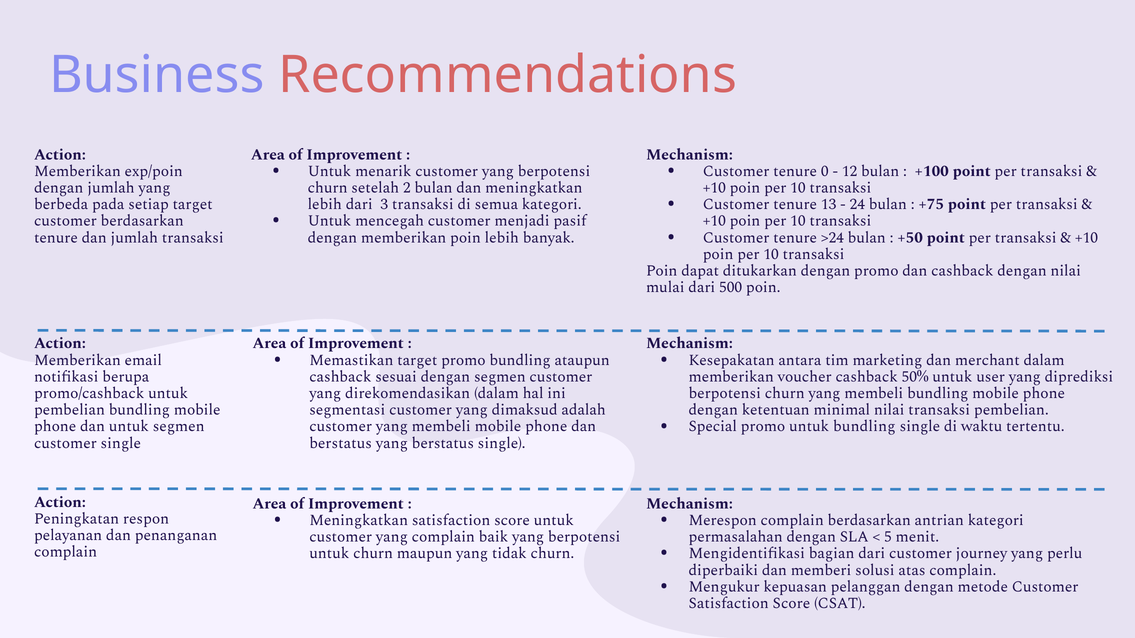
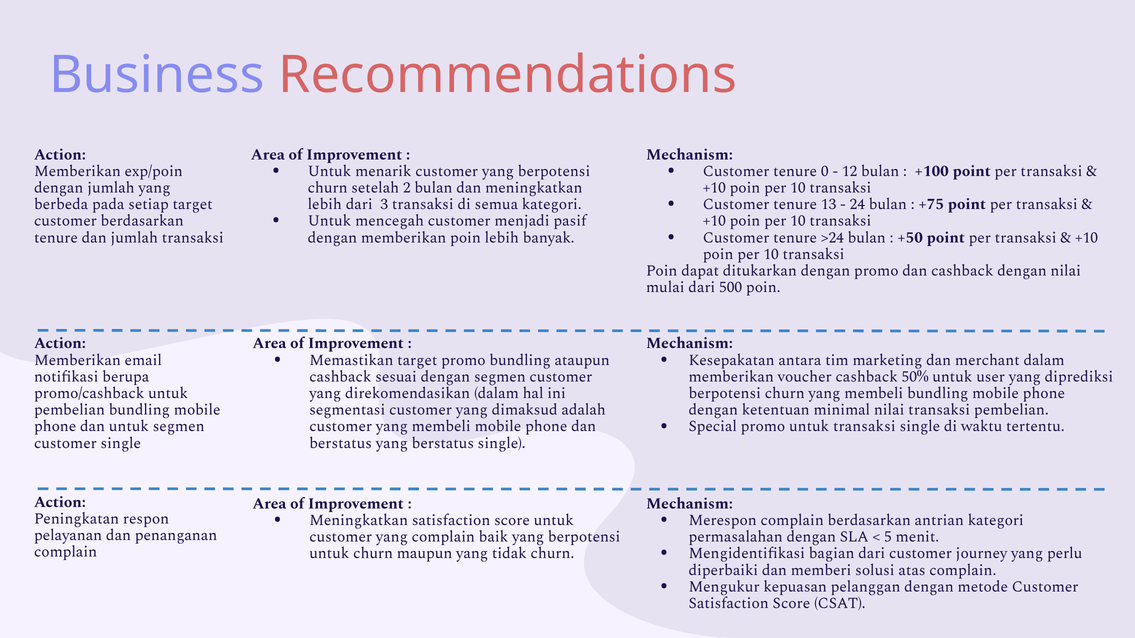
untuk bundling: bundling -> transaksi
